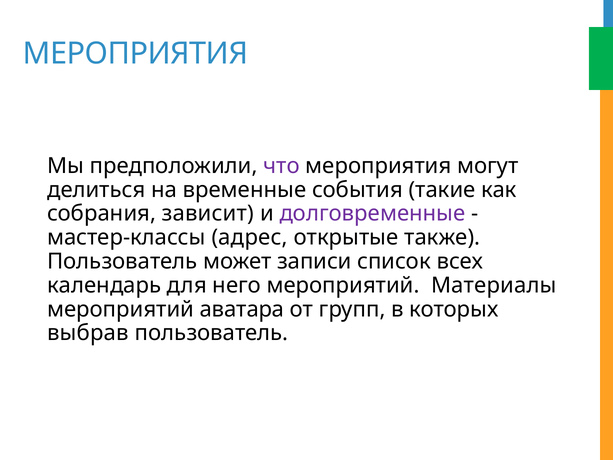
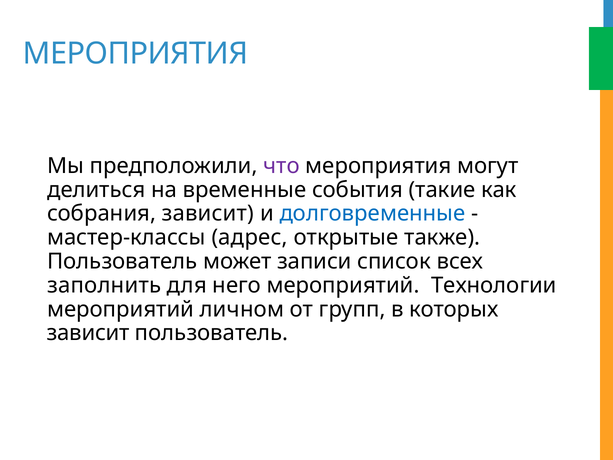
долговременные colour: purple -> blue
календарь: календарь -> заполнить
Материалы: Материалы -> Технологии
аватара: аватара -> личном
выбрав at (88, 333): выбрав -> зависит
